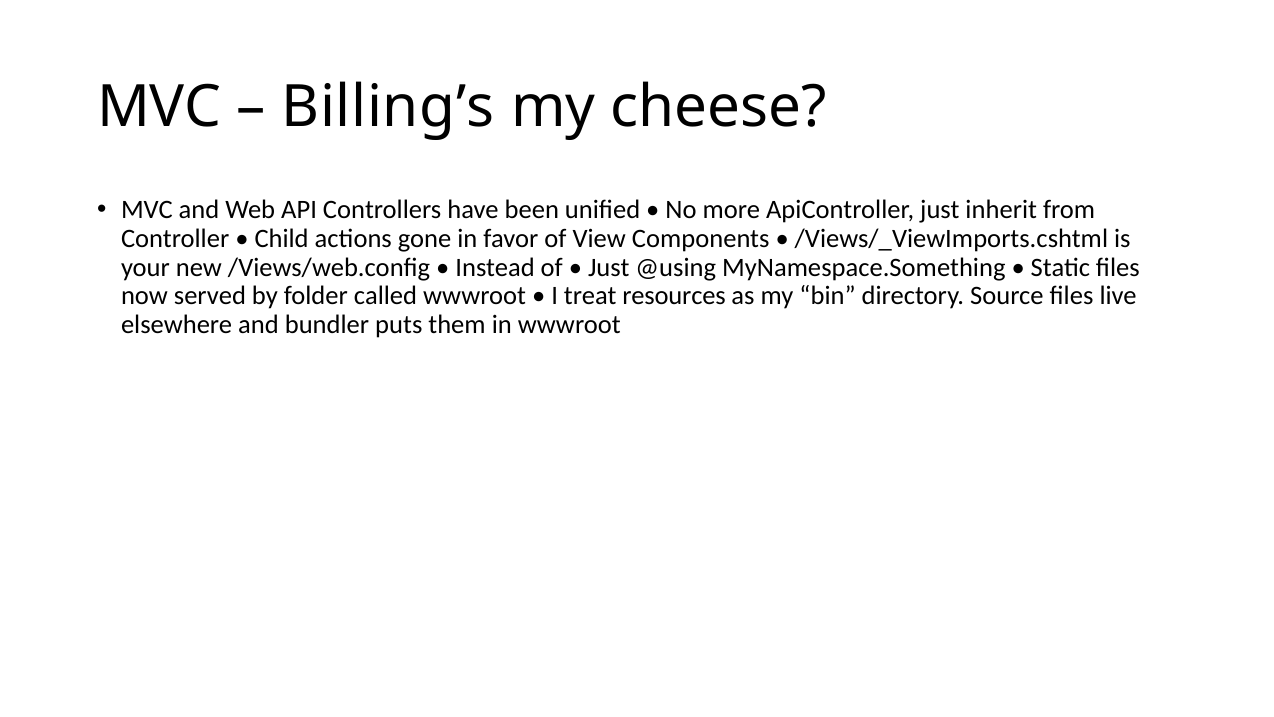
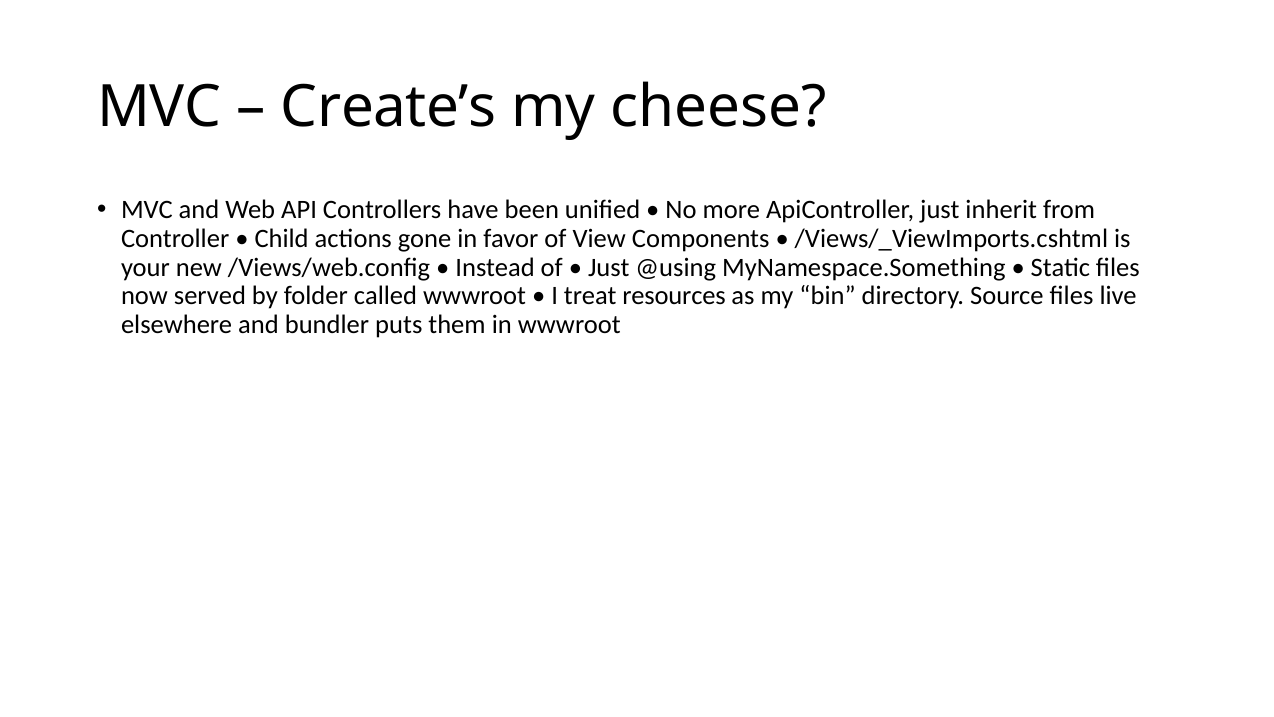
Billing’s: Billing’s -> Create’s
